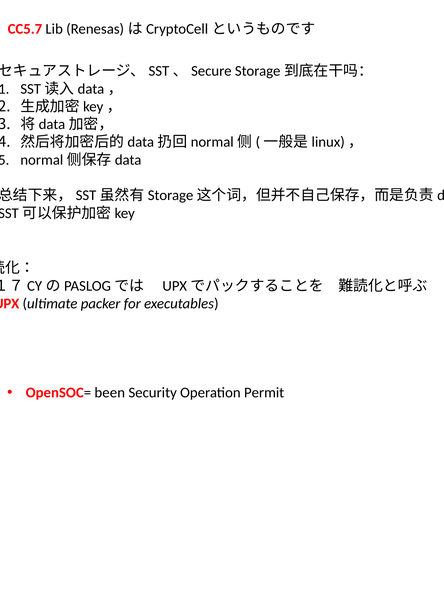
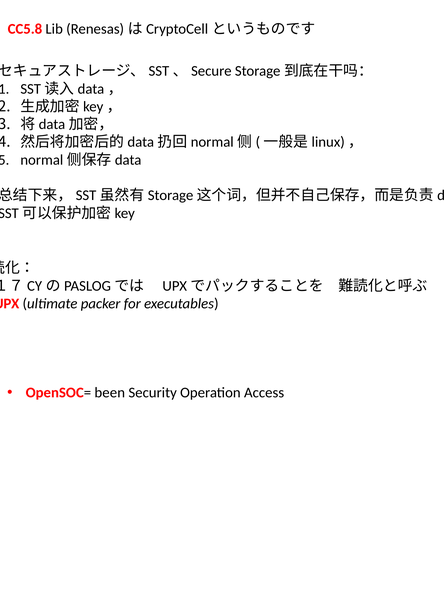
CC5.7: CC5.7 -> CC5.8
Permit: Permit -> Access
